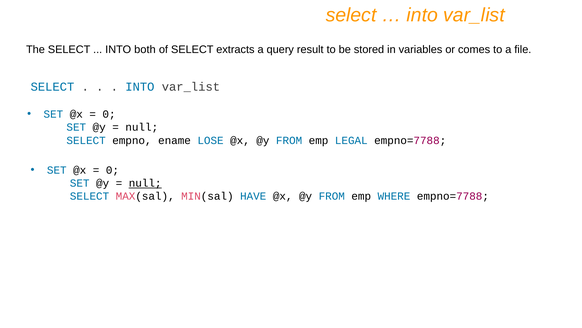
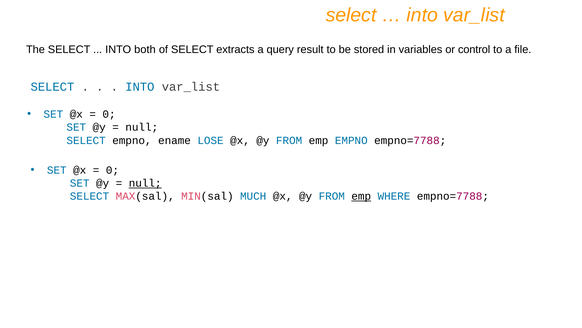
comes: comes -> control
emp LEGAL: LEGAL -> EMPNO
HAVE: HAVE -> MUCH
emp at (361, 196) underline: none -> present
